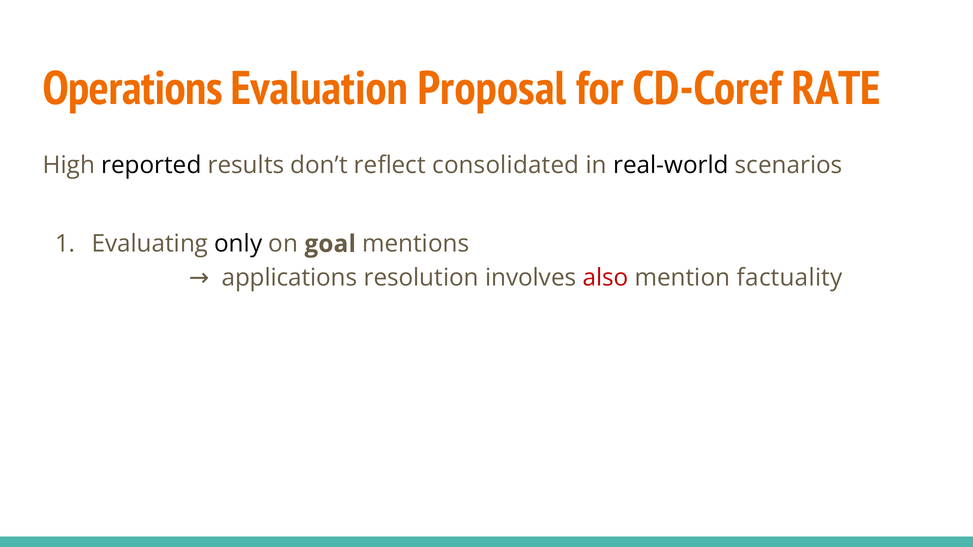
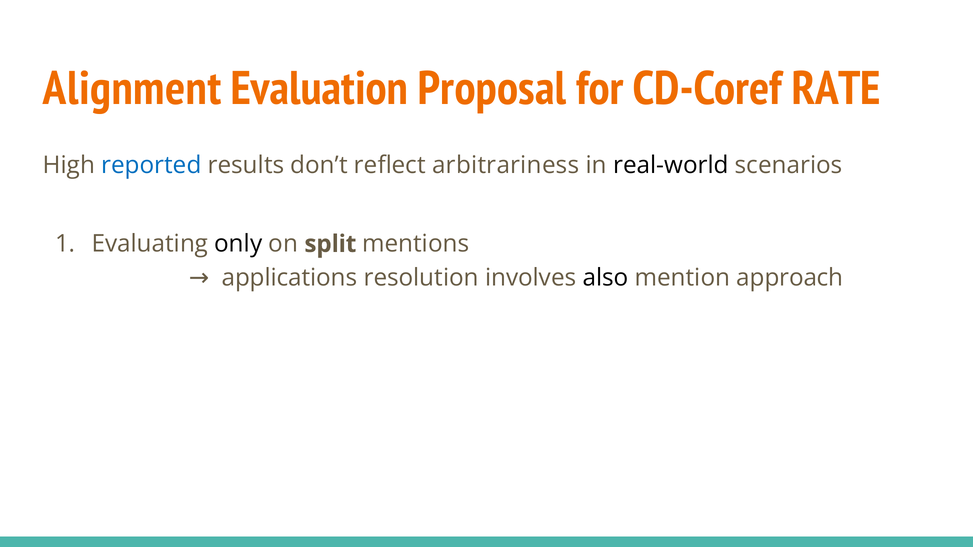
Operations: Operations -> Alignment
reported colour: black -> blue
consolidated: consolidated -> arbitrariness
goal: goal -> split
also colour: red -> black
factuality: factuality -> approach
